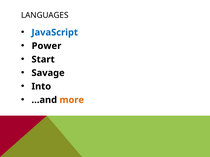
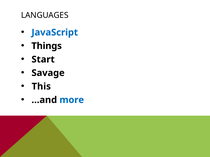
Power: Power -> Things
Into: Into -> This
more colour: orange -> blue
